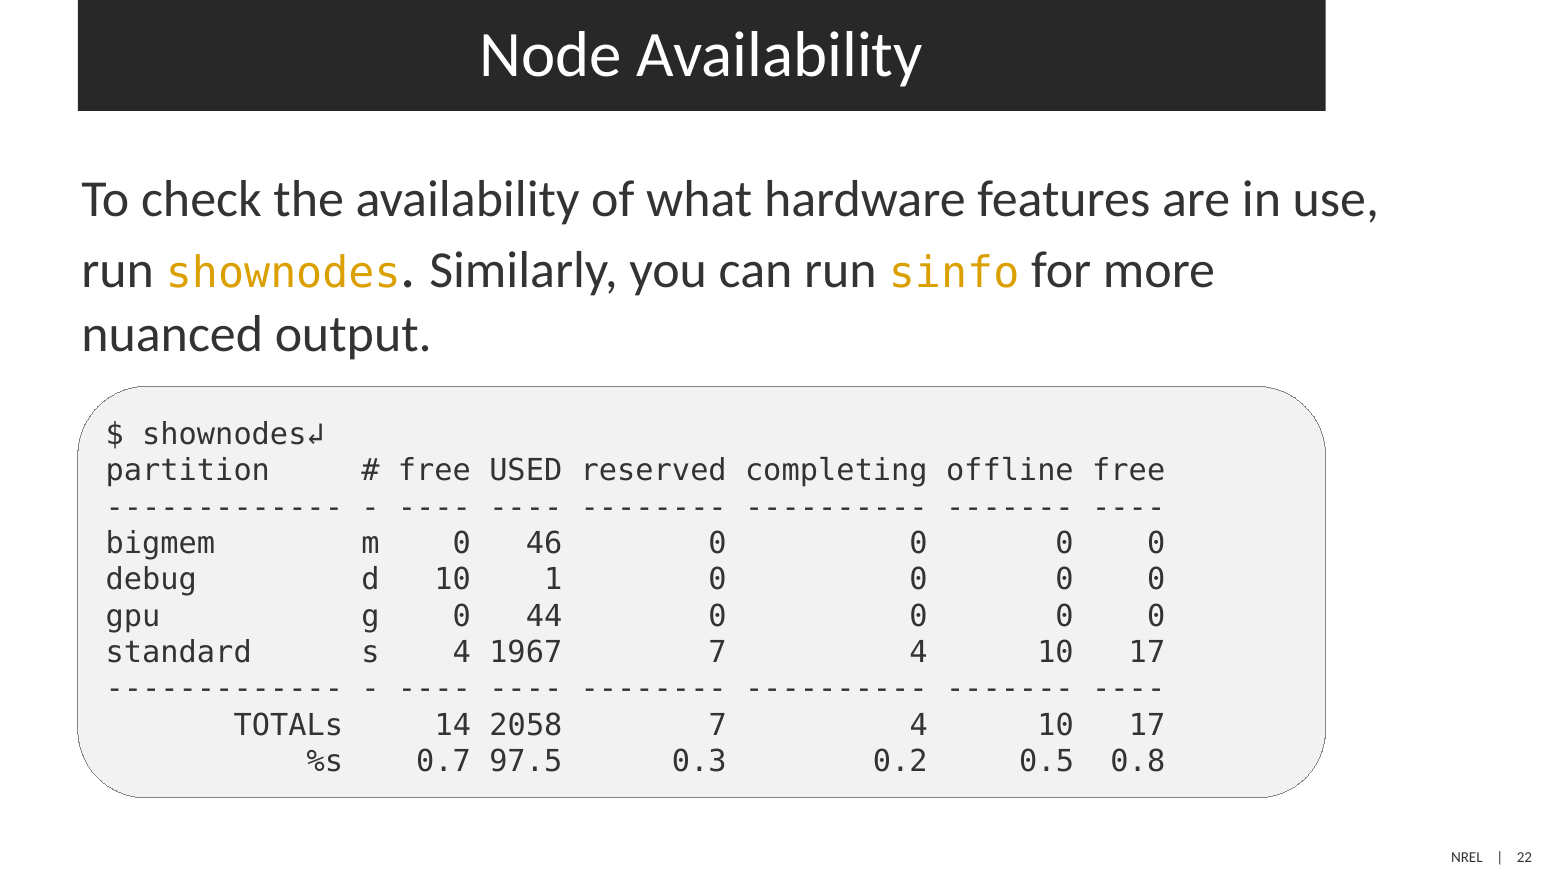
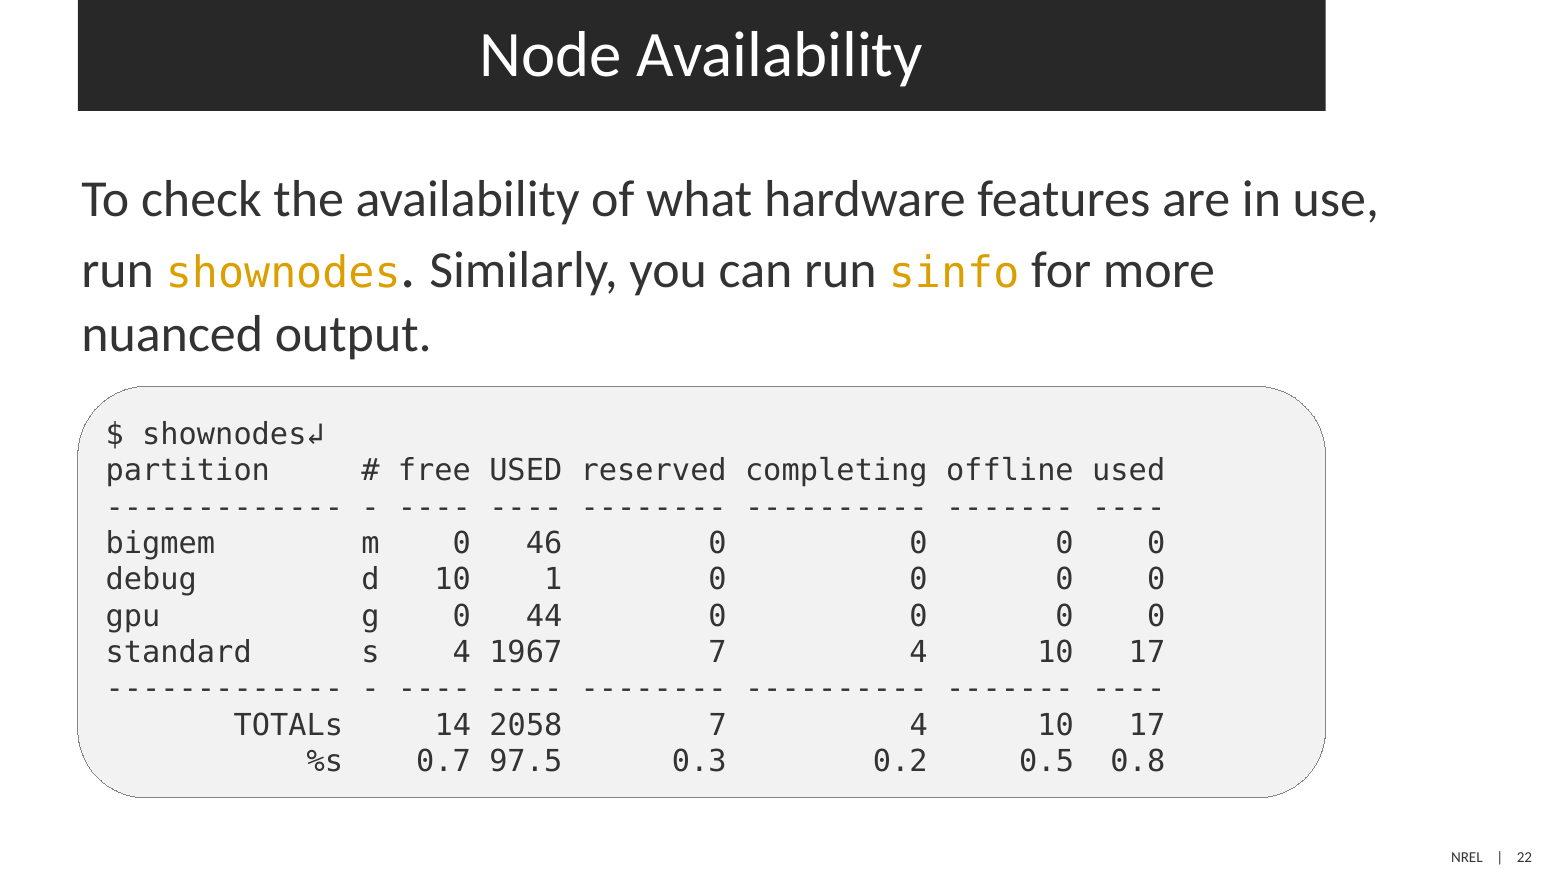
offline free: free -> used
